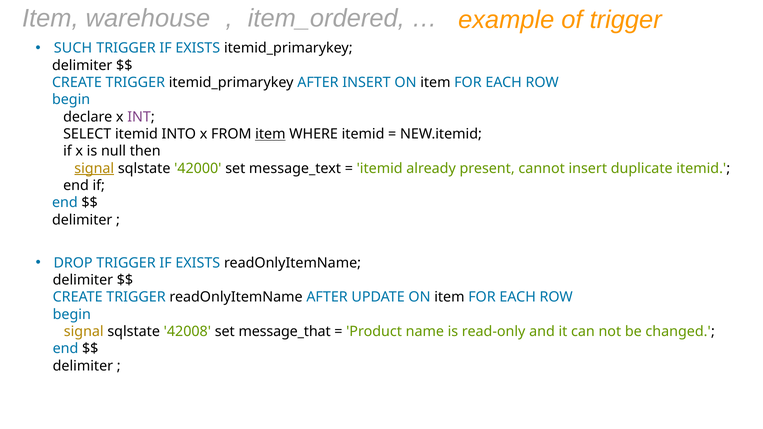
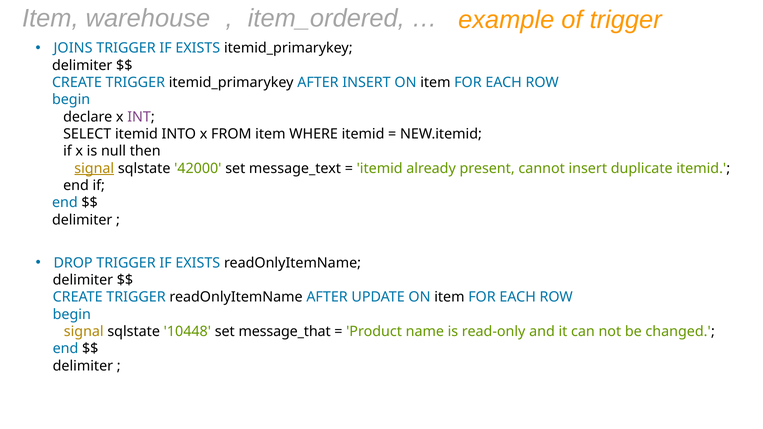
SUCH: SUCH -> JOINS
item at (270, 134) underline: present -> none
42008: 42008 -> 10448
